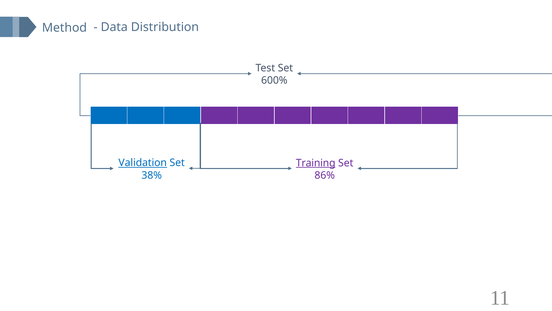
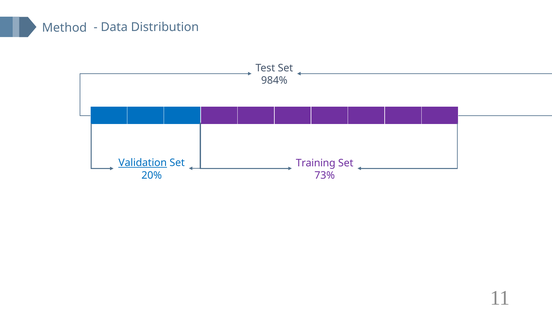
600%: 600% -> 984%
Training underline: present -> none
38%: 38% -> 20%
86%: 86% -> 73%
